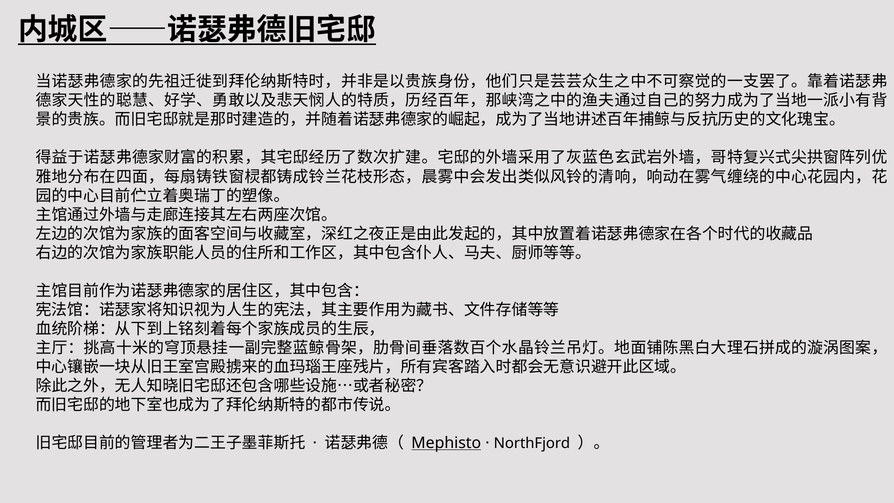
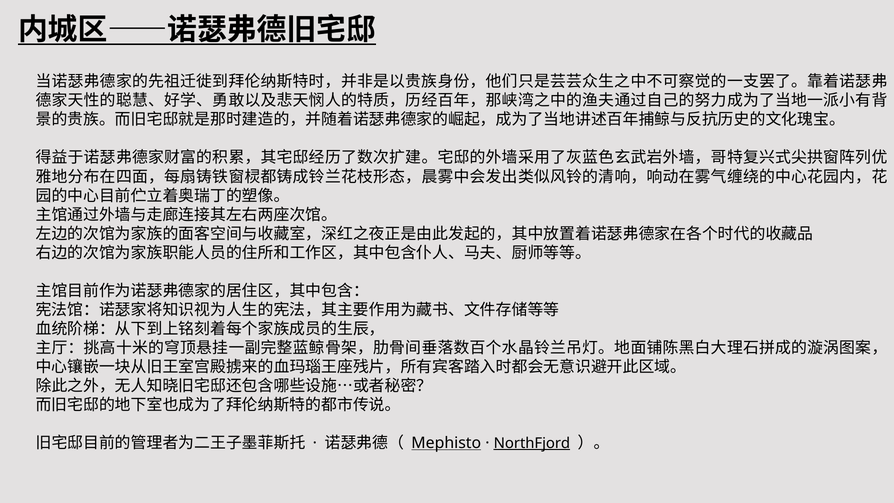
NorthFjord underline: none -> present
